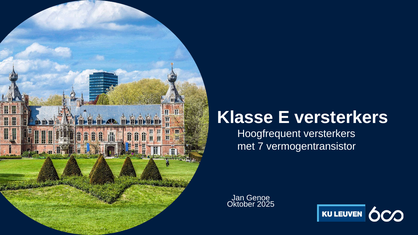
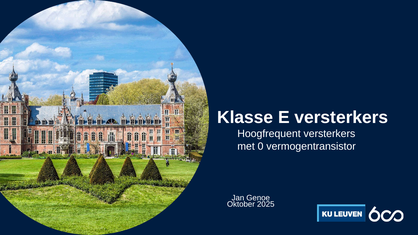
7: 7 -> 0
